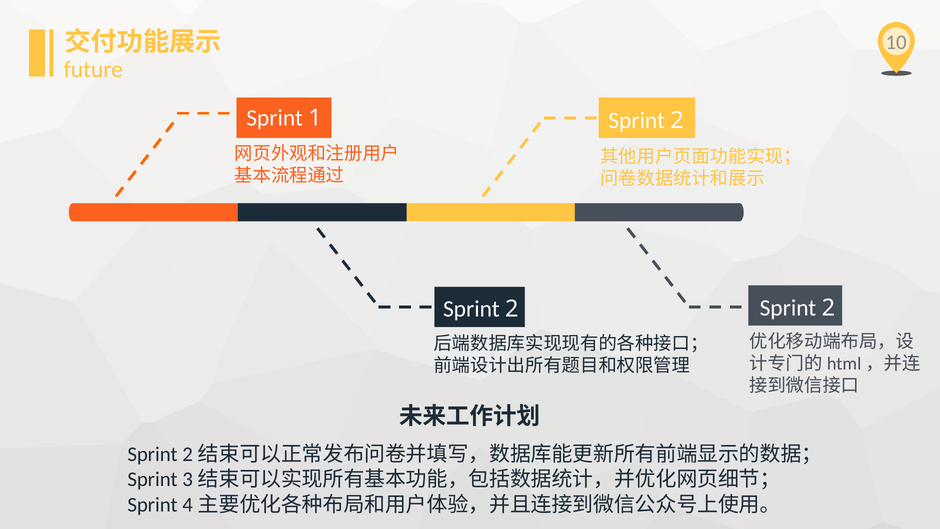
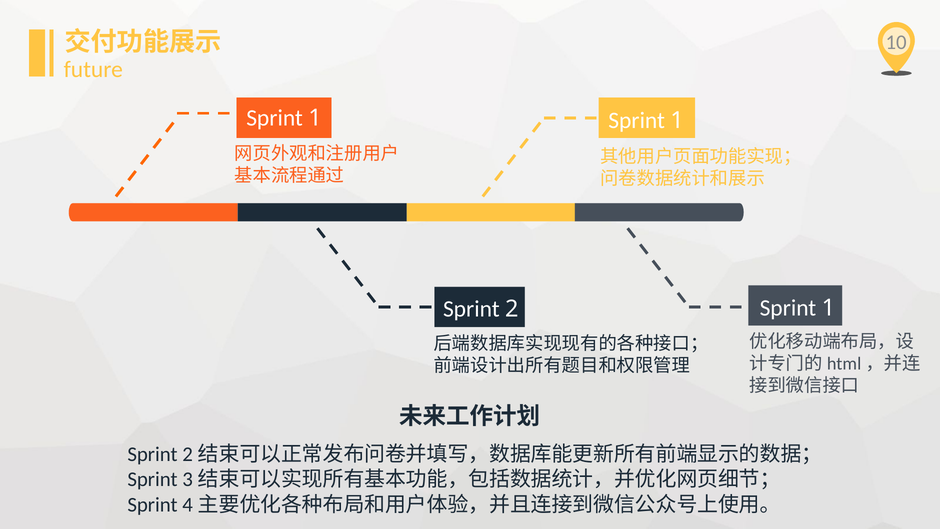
1 Sprint 2: 2 -> 1
2 at (828, 308): 2 -> 1
